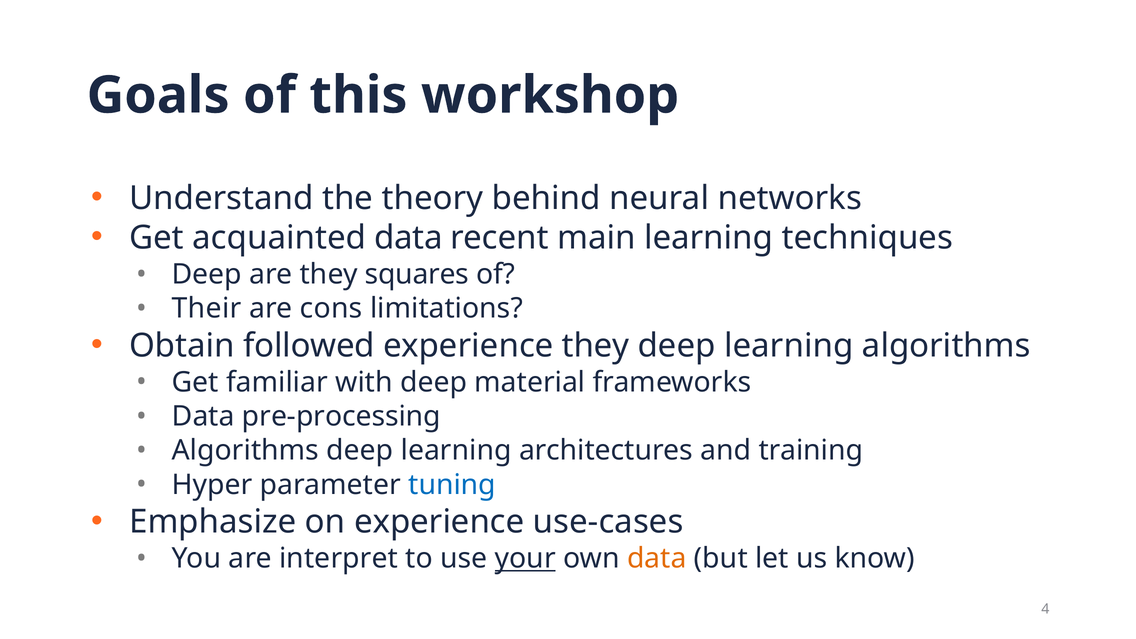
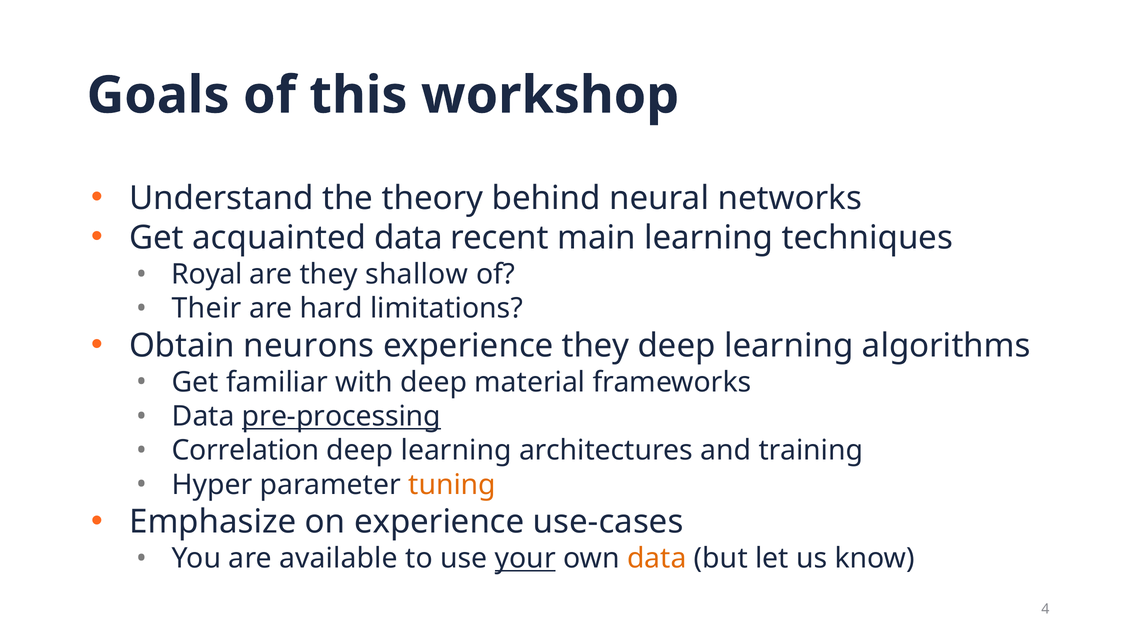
Deep at (207, 274): Deep -> Royal
squares: squares -> shallow
cons: cons -> hard
followed: followed -> neurons
pre-processing underline: none -> present
Algorithms at (245, 451): Algorithms -> Correlation
tuning colour: blue -> orange
interpret: interpret -> available
